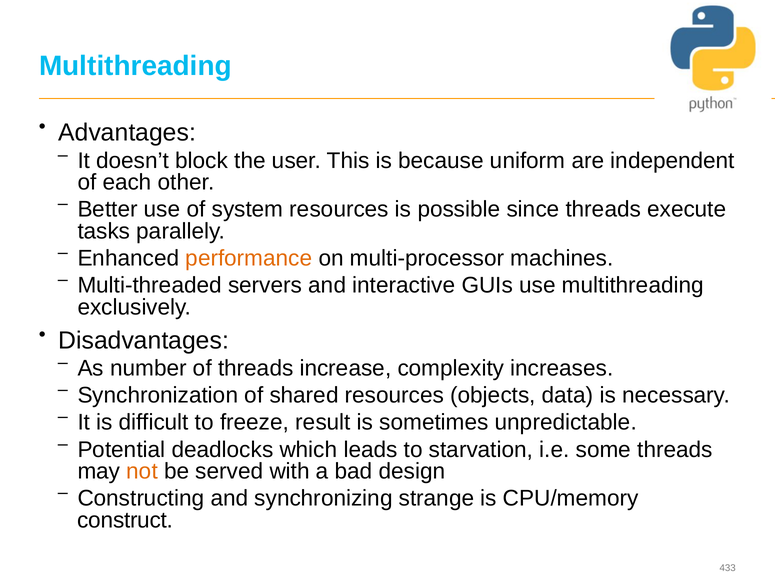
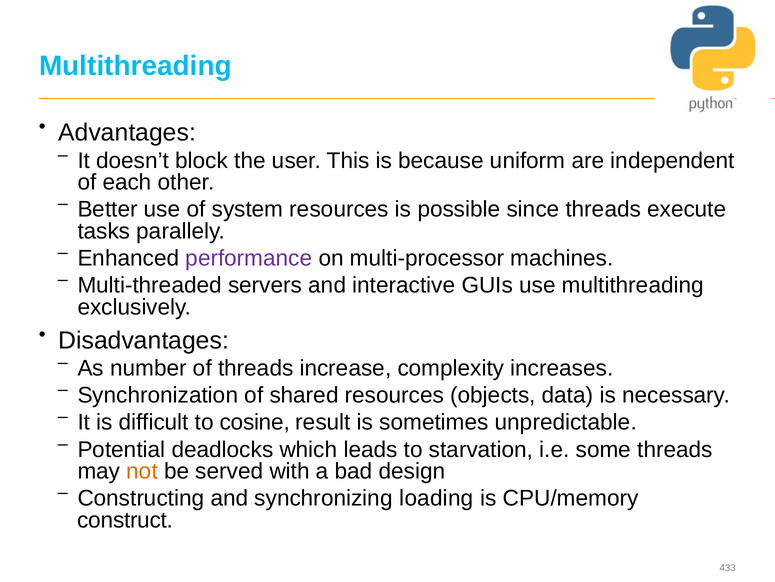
performance colour: orange -> purple
freeze: freeze -> cosine
strange: strange -> loading
